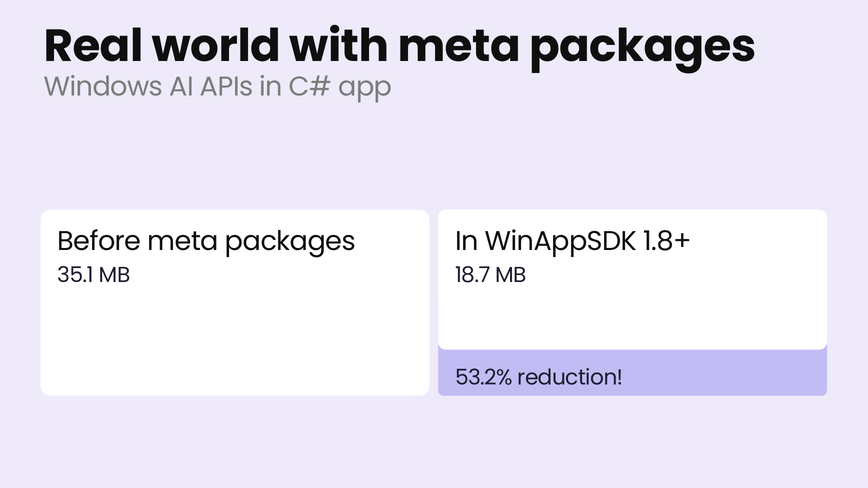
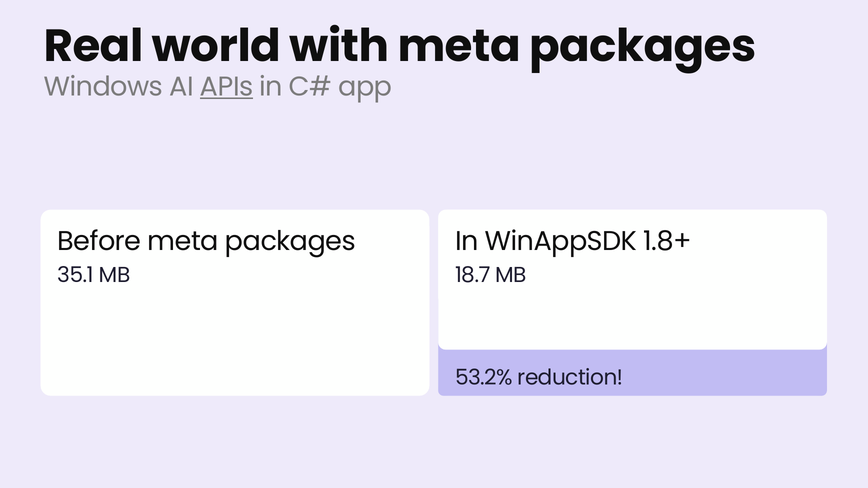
APIs underline: none -> present
